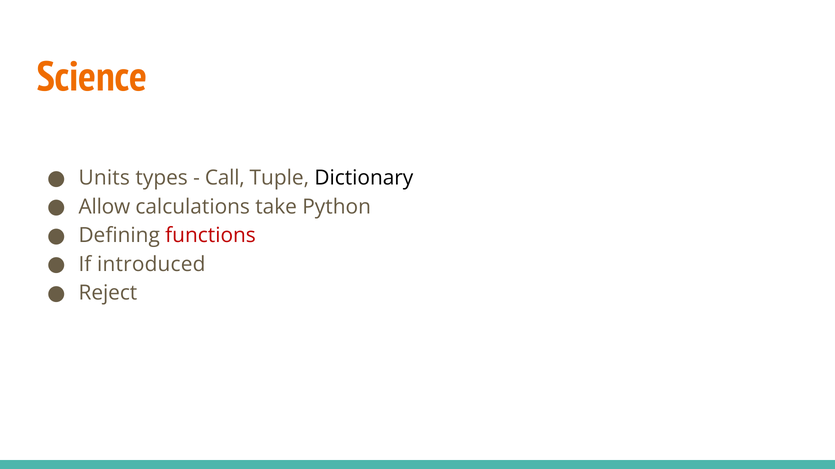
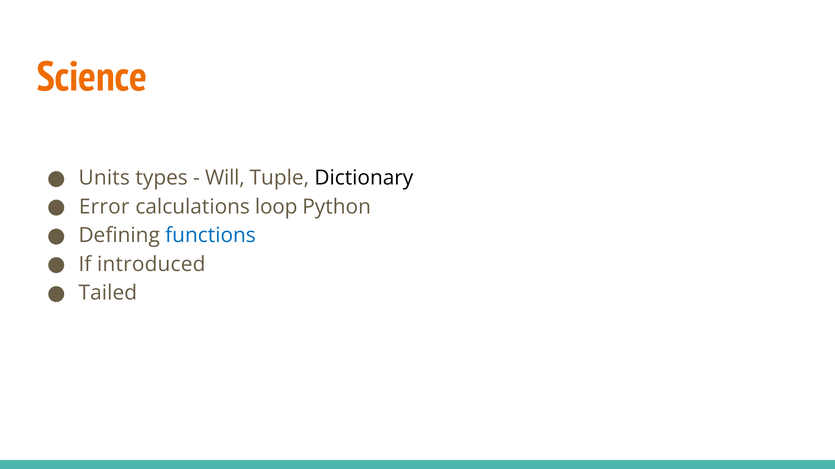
Call: Call -> Will
Allow: Allow -> Error
take: take -> loop
functions colour: red -> blue
Reject: Reject -> Tailed
